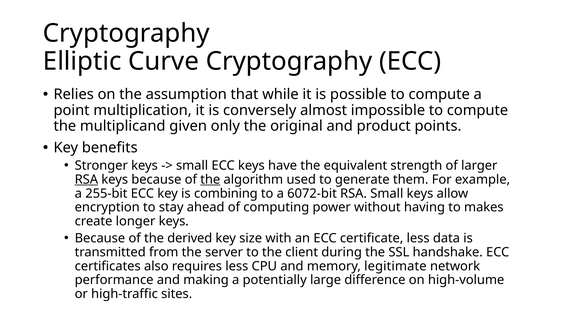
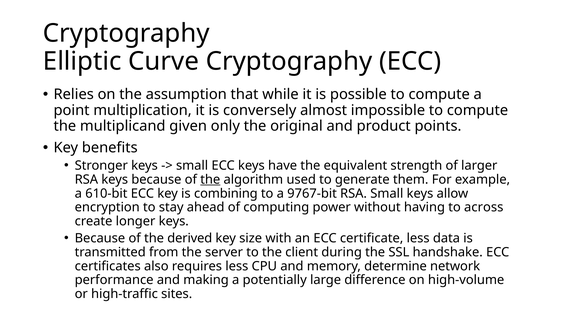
RSA at (86, 180) underline: present -> none
255-bit: 255-bit -> 610-bit
6072-bit: 6072-bit -> 9767-bit
makes: makes -> across
legitimate: legitimate -> determine
